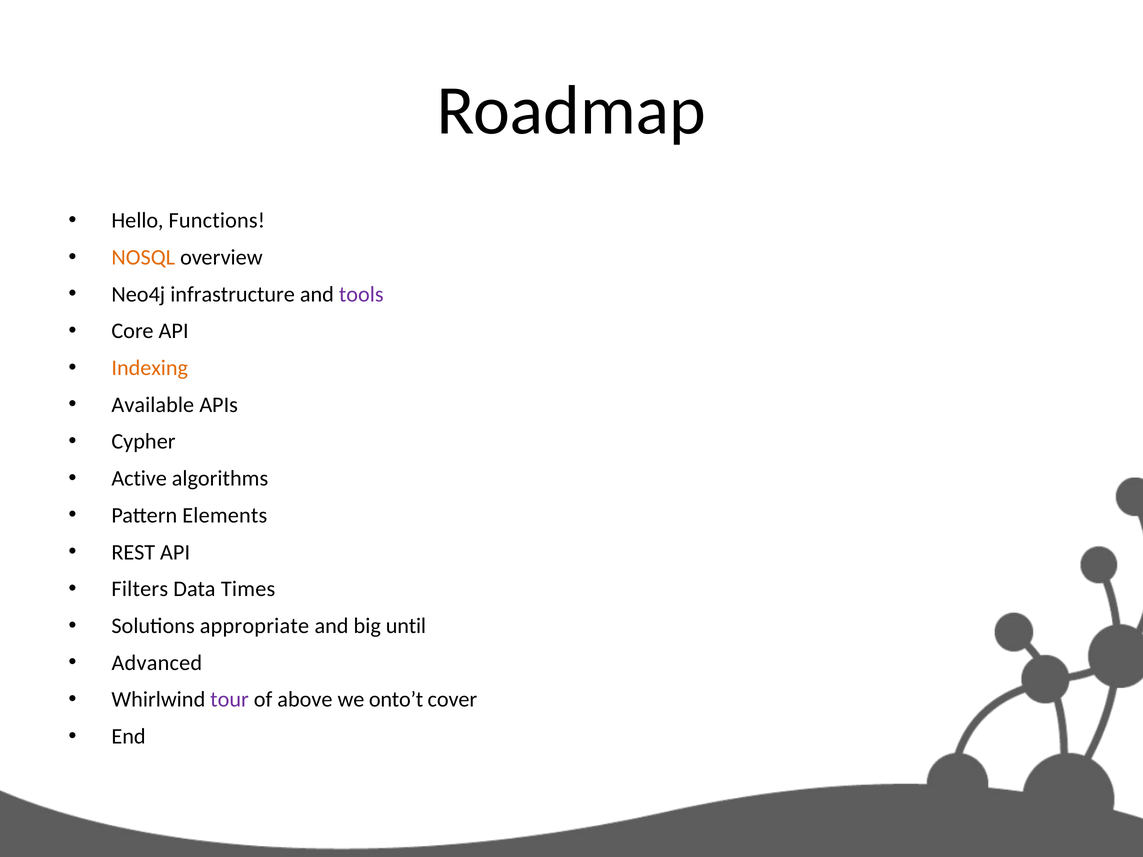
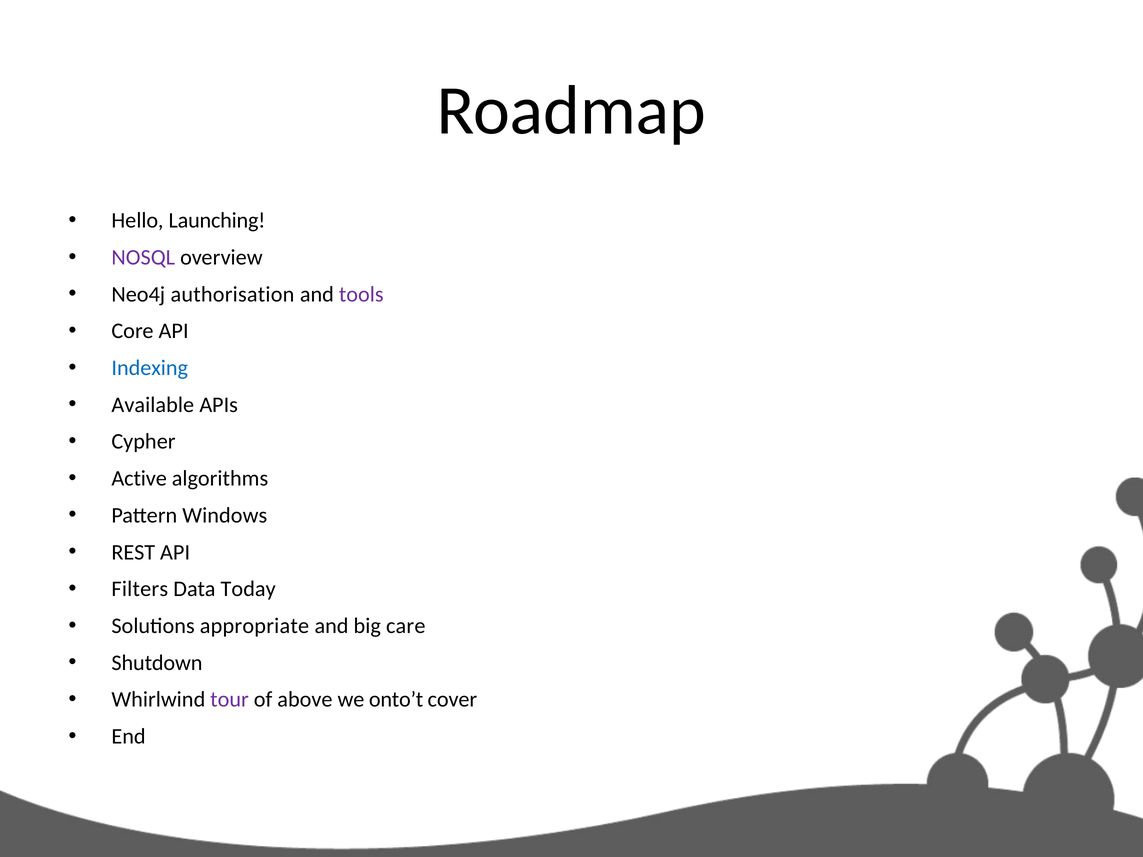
Functions: Functions -> Launching
NOSQL colour: orange -> purple
infrastructure: infrastructure -> authorisation
Indexing colour: orange -> blue
Elements: Elements -> Windows
Times: Times -> Today
until: until -> care
Advanced: Advanced -> Shutdown
